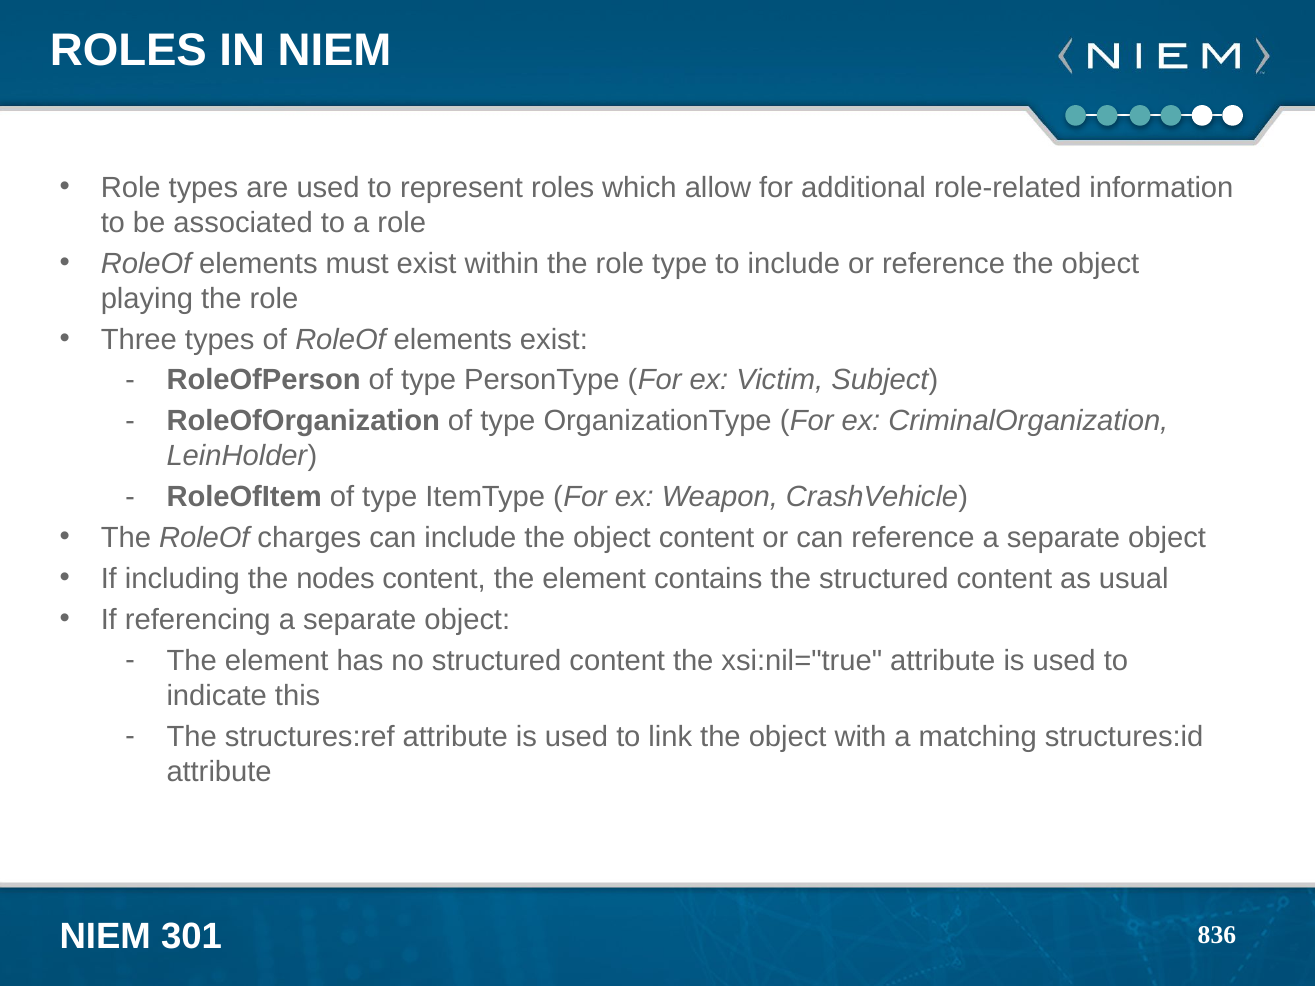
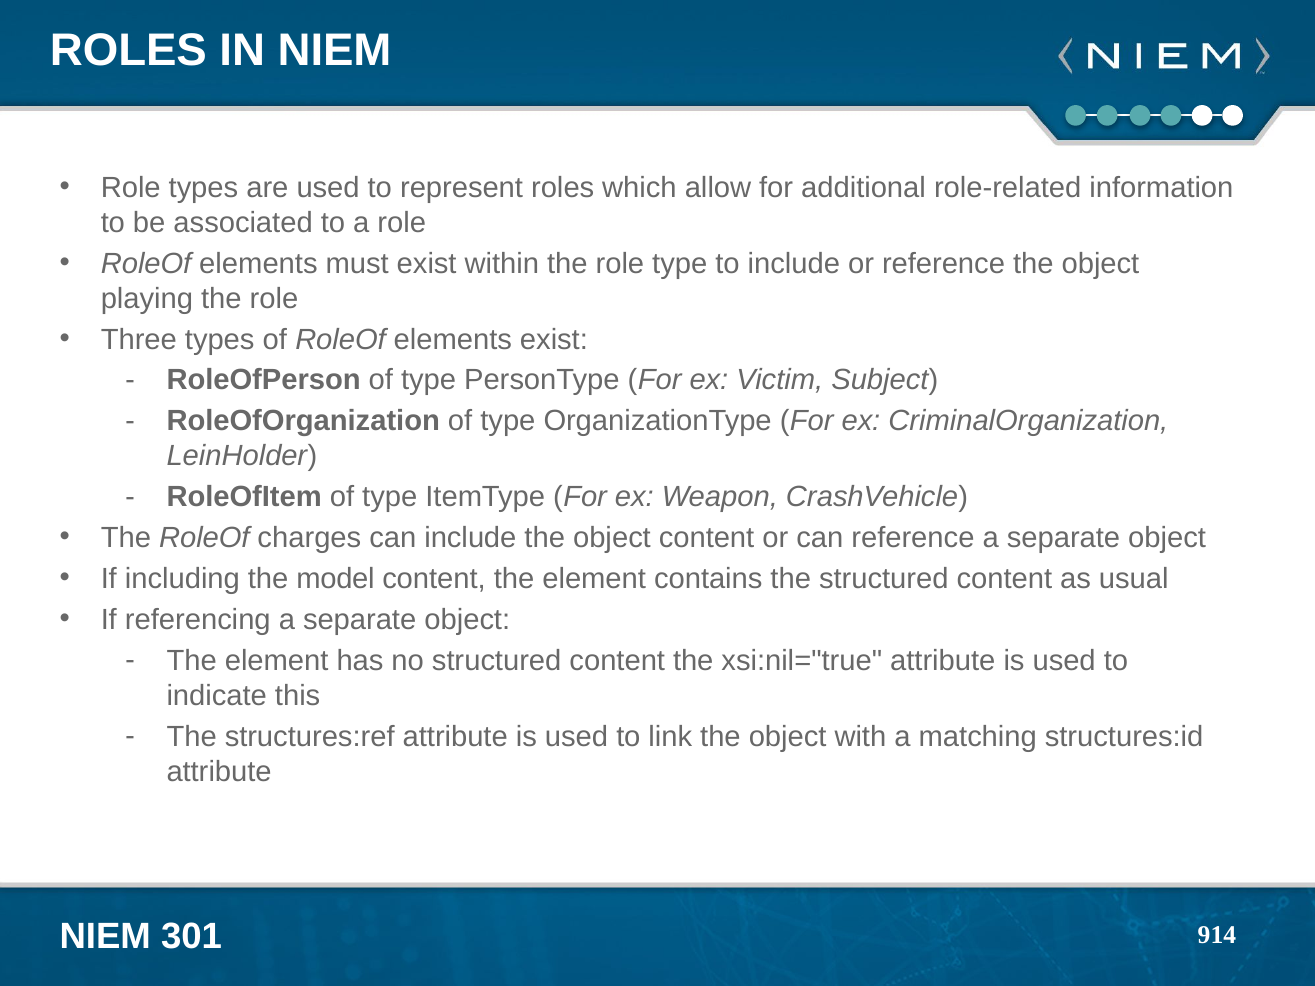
nodes: nodes -> model
836: 836 -> 914
